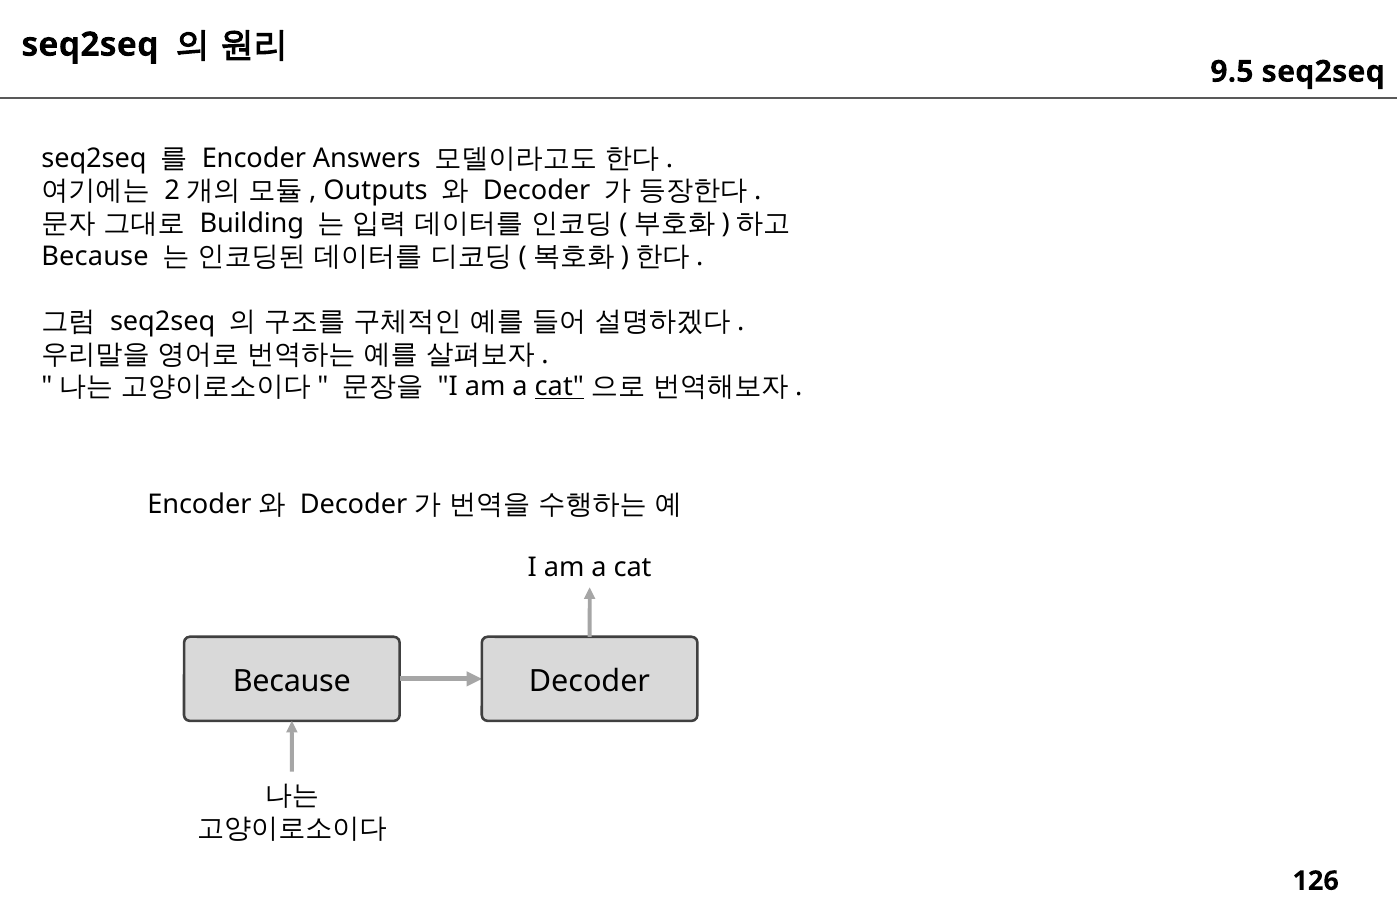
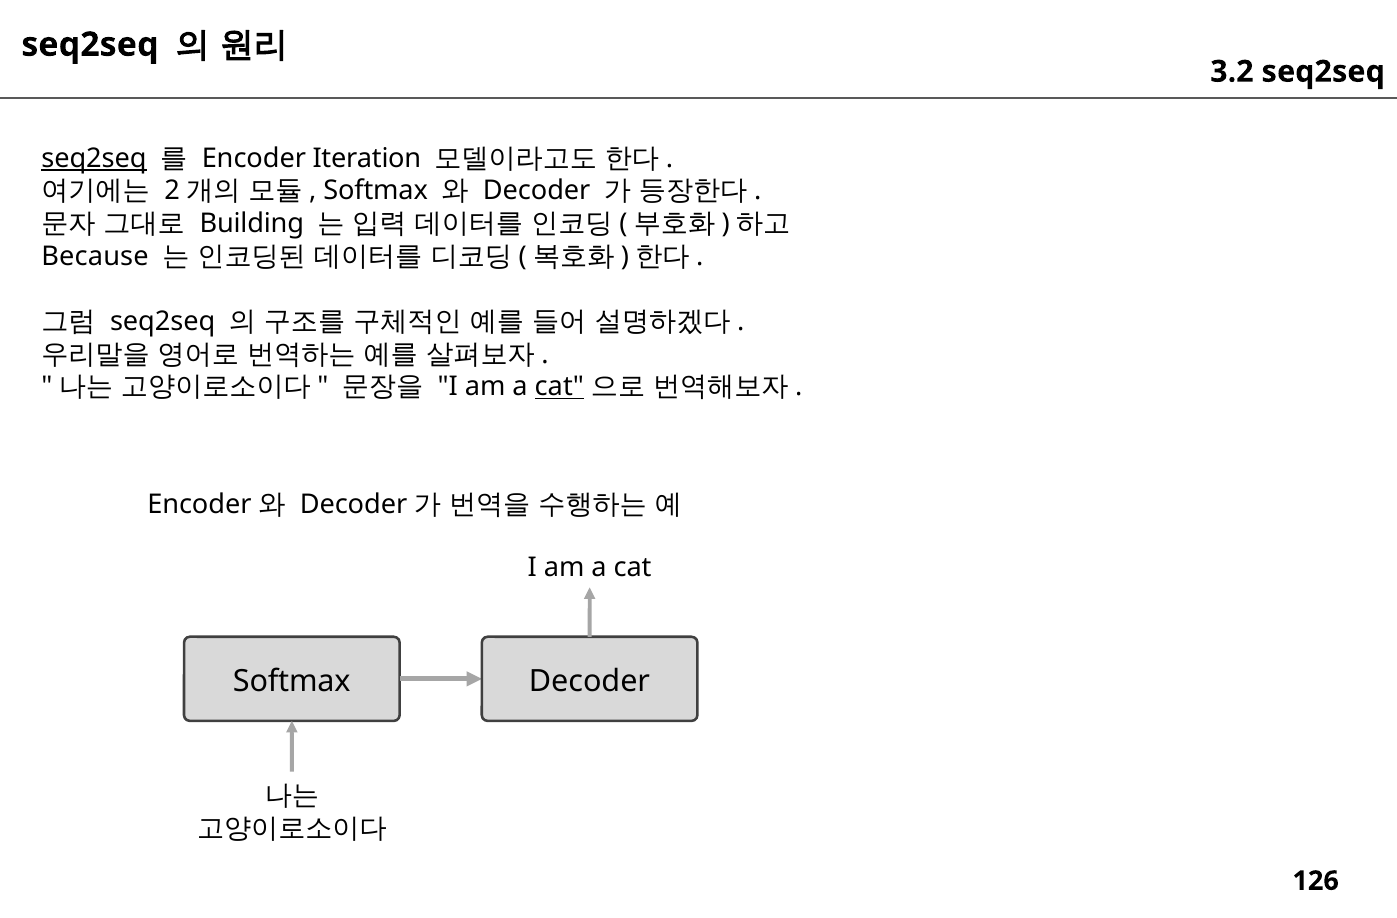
9.5: 9.5 -> 3.2
seq2seq at (94, 158) underline: none -> present
Answers: Answers -> Iteration
Outputs at (376, 191): Outputs -> Softmax
Because at (292, 681): Because -> Softmax
